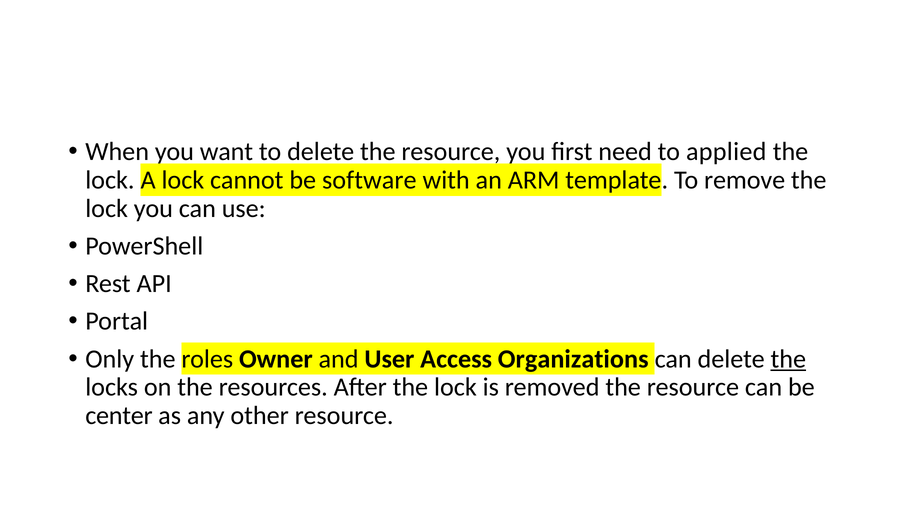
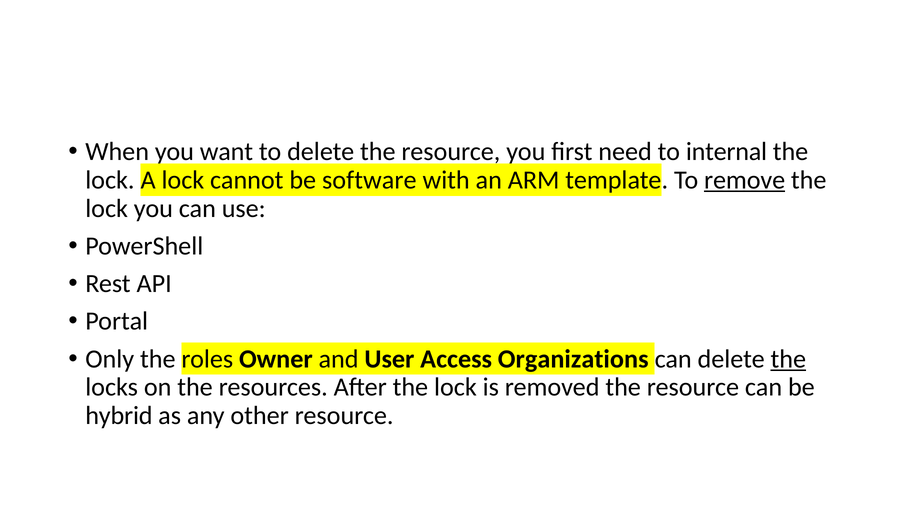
applied: applied -> internal
remove underline: none -> present
center: center -> hybrid
